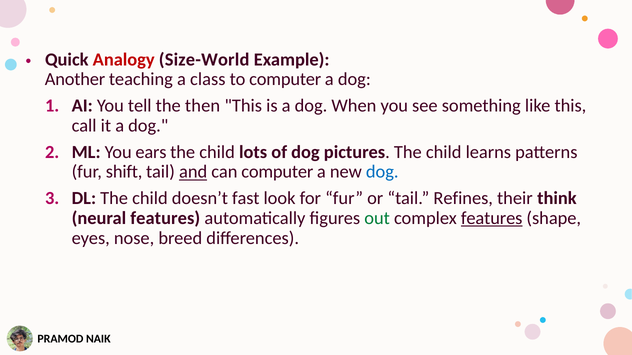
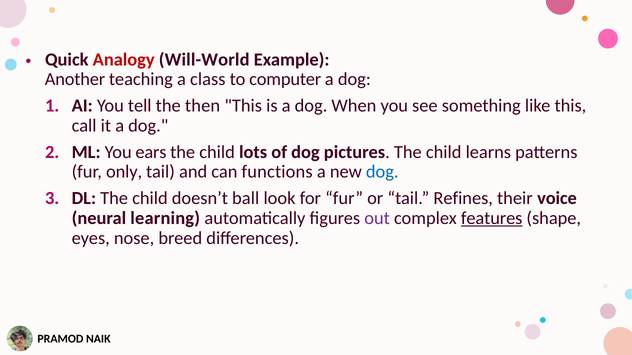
Size-World: Size-World -> Will-World
shift: shift -> only
and underline: present -> none
can computer: computer -> functions
fast: fast -> ball
think: think -> voice
neural features: features -> learning
out colour: green -> purple
